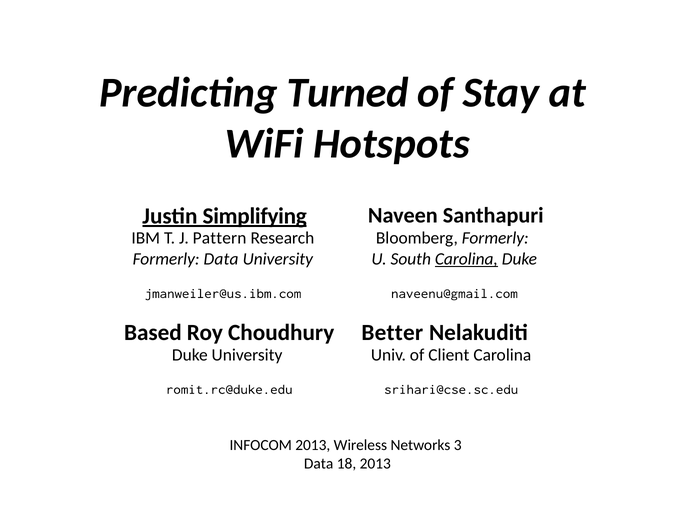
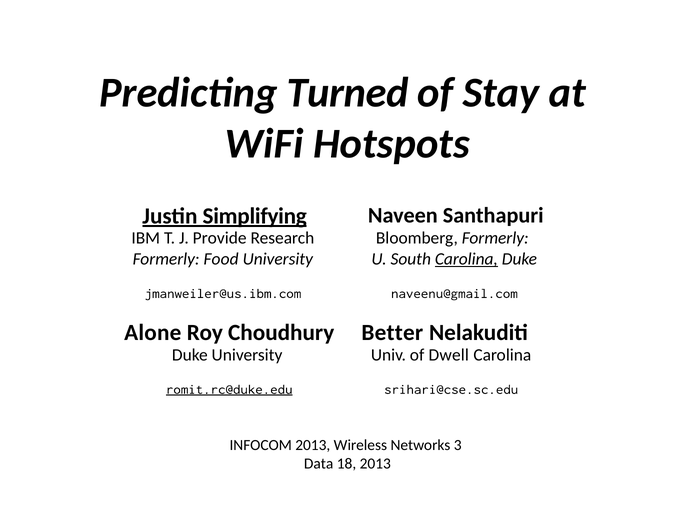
Pattern: Pattern -> Provide
Formerly Data: Data -> Food
Based: Based -> Alone
Client: Client -> Dwell
romit.rc@duke.edu underline: none -> present
